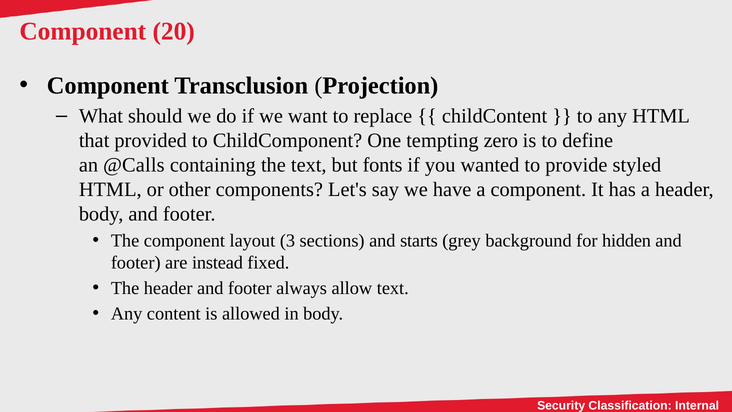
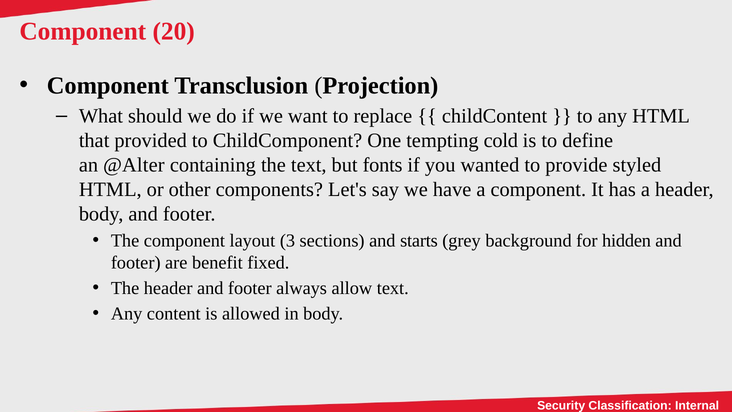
zero: zero -> cold
@Calls: @Calls -> @Alter
instead: instead -> benefit
